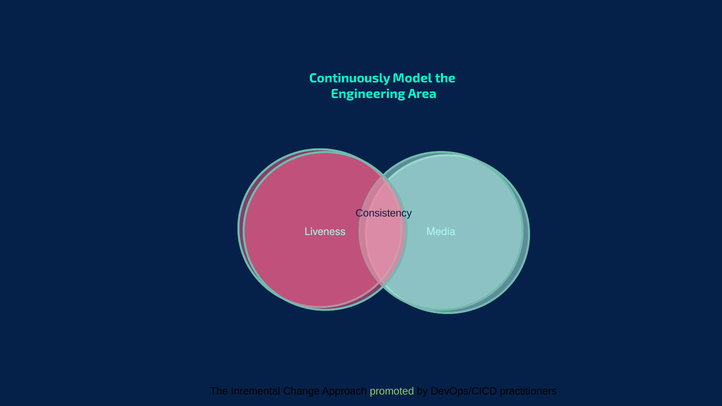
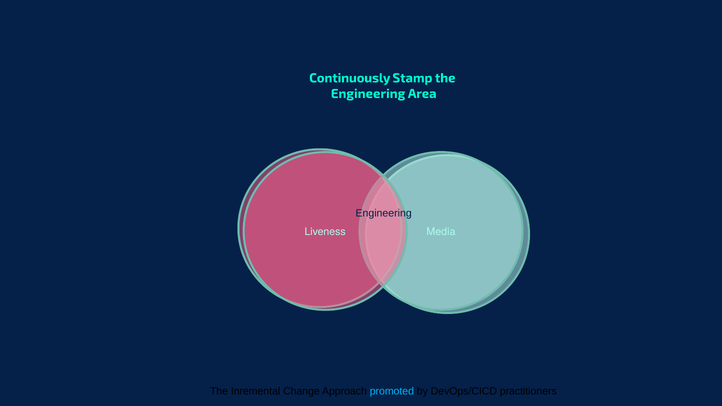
Model: Model -> Stamp
Consistency at (384, 213): Consistency -> Engineering
promoted colour: light green -> light blue
